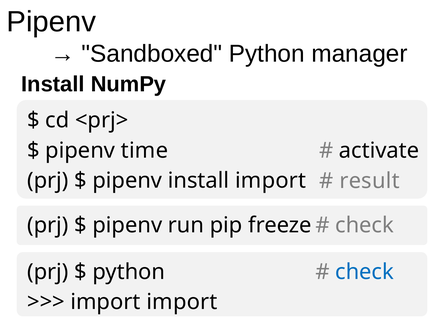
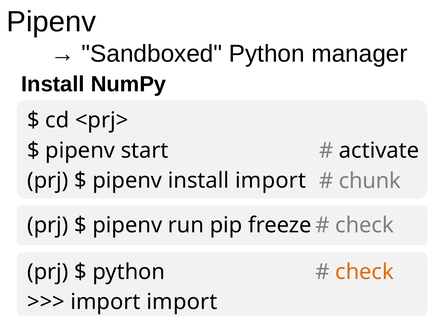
time: time -> start
result: result -> chunk
check at (365, 271) colour: blue -> orange
